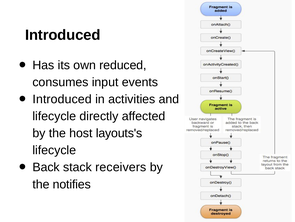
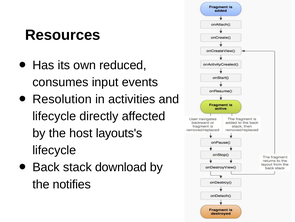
Introduced at (63, 35): Introduced -> Resources
Introduced at (62, 99): Introduced -> Resolution
receivers: receivers -> download
